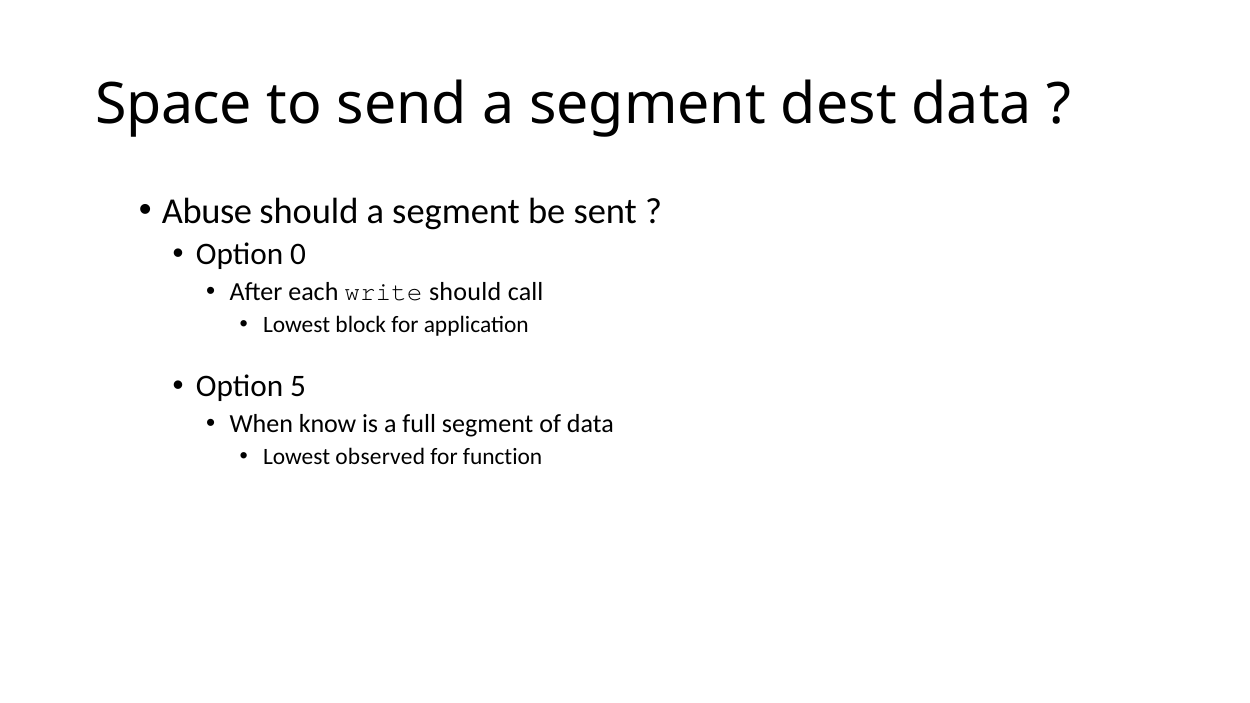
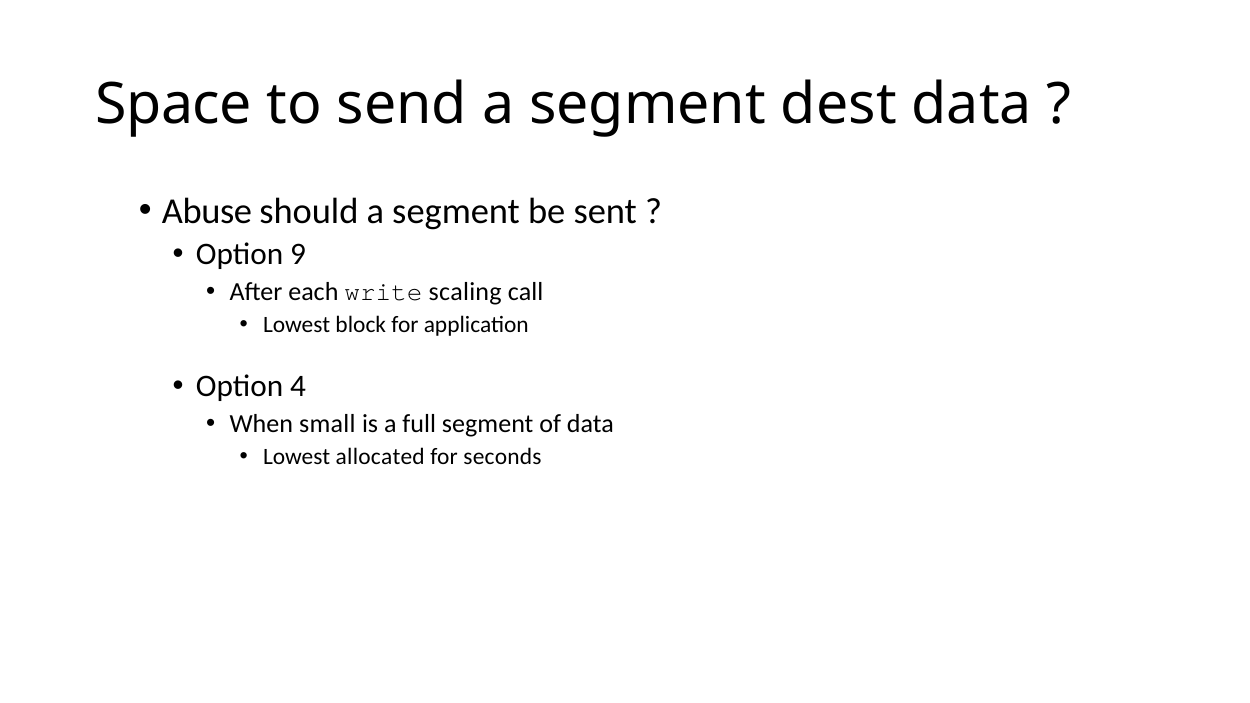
0: 0 -> 9
write should: should -> scaling
5: 5 -> 4
know: know -> small
observed: observed -> allocated
function: function -> seconds
